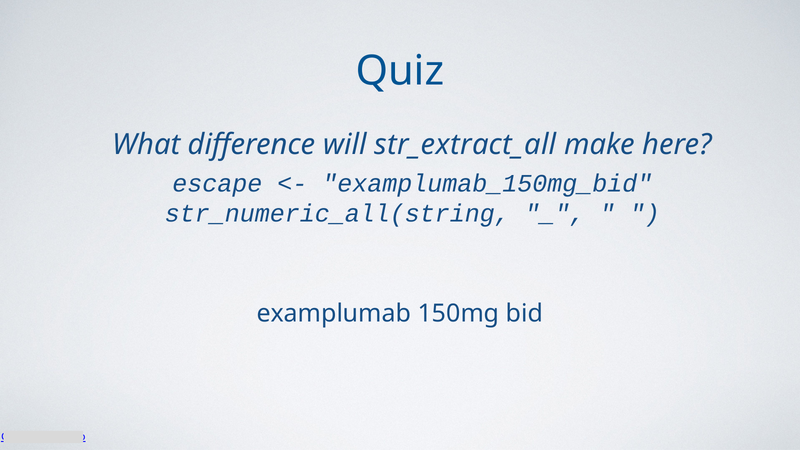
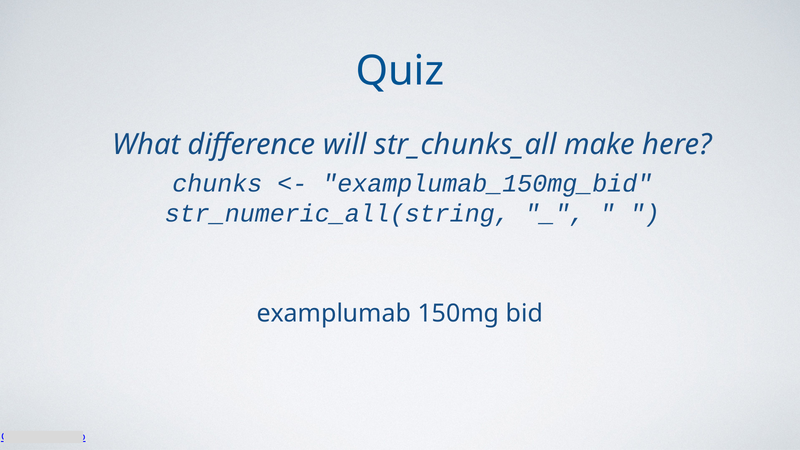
str_extract_all: str_extract_all -> str_chunks_all
escape: escape -> chunks
